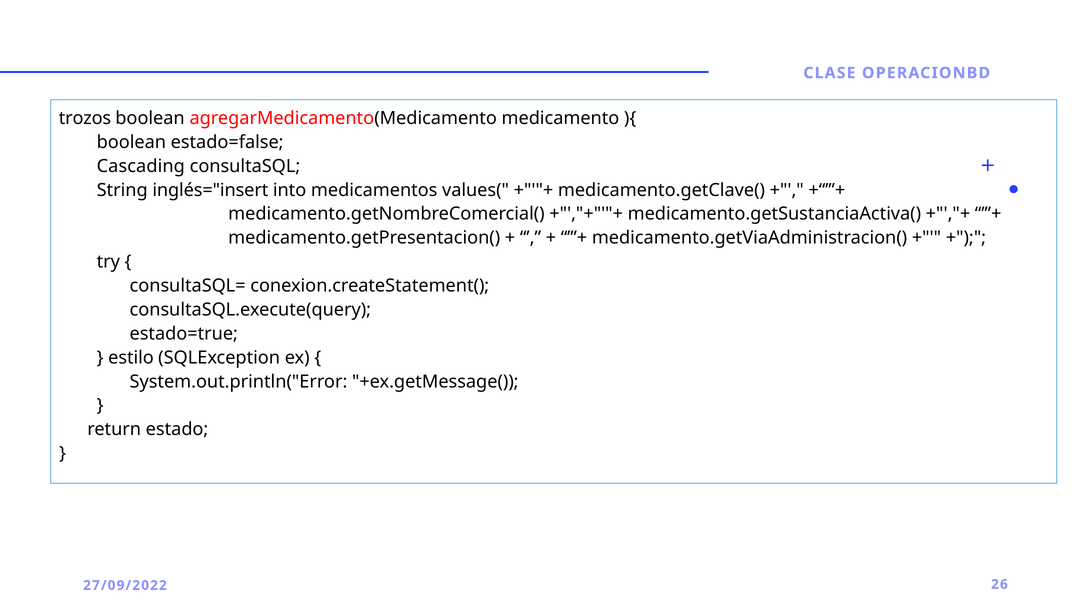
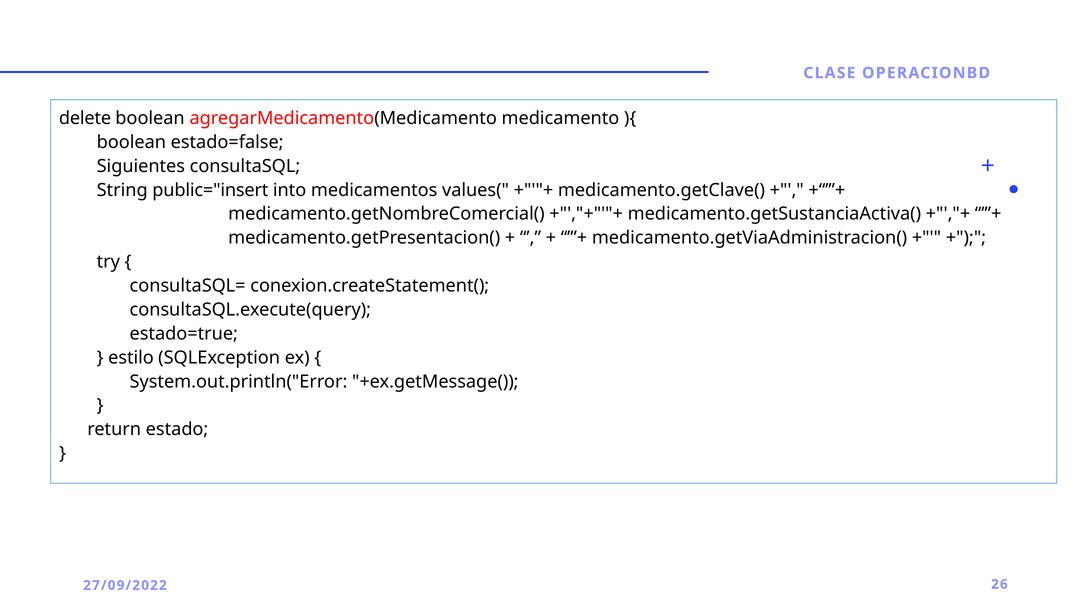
trozos: trozos -> delete
Cascading: Cascading -> Siguientes
inglés="insert: inglés="insert -> public="insert
